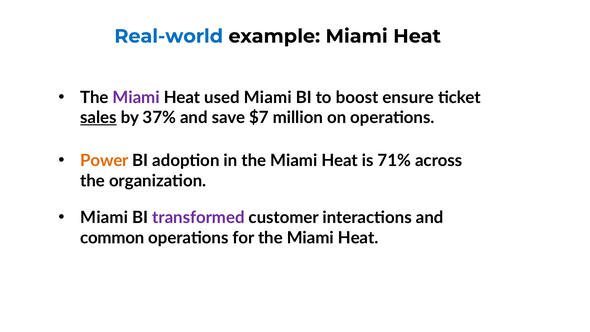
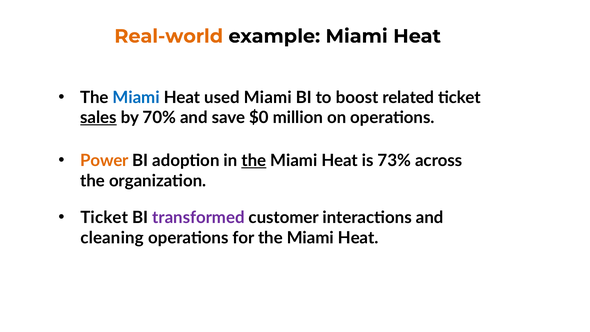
Real-world colour: blue -> orange
Miami at (136, 97) colour: purple -> blue
ensure: ensure -> related
37%: 37% -> 70%
$7: $7 -> $0
the at (254, 161) underline: none -> present
71%: 71% -> 73%
Miami at (104, 217): Miami -> Ticket
common: common -> cleaning
